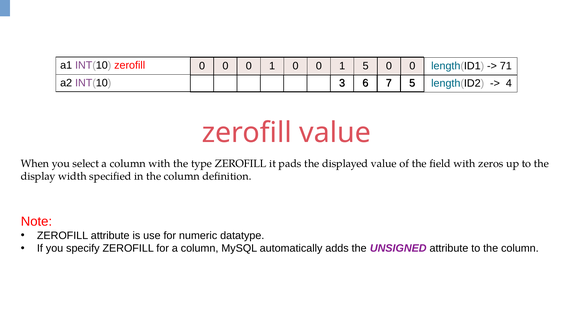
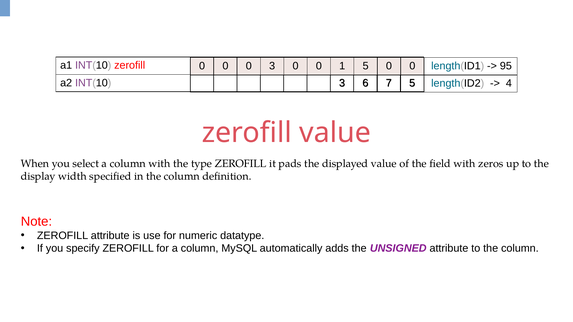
0 0 0 1: 1 -> 3
71: 71 -> 95
